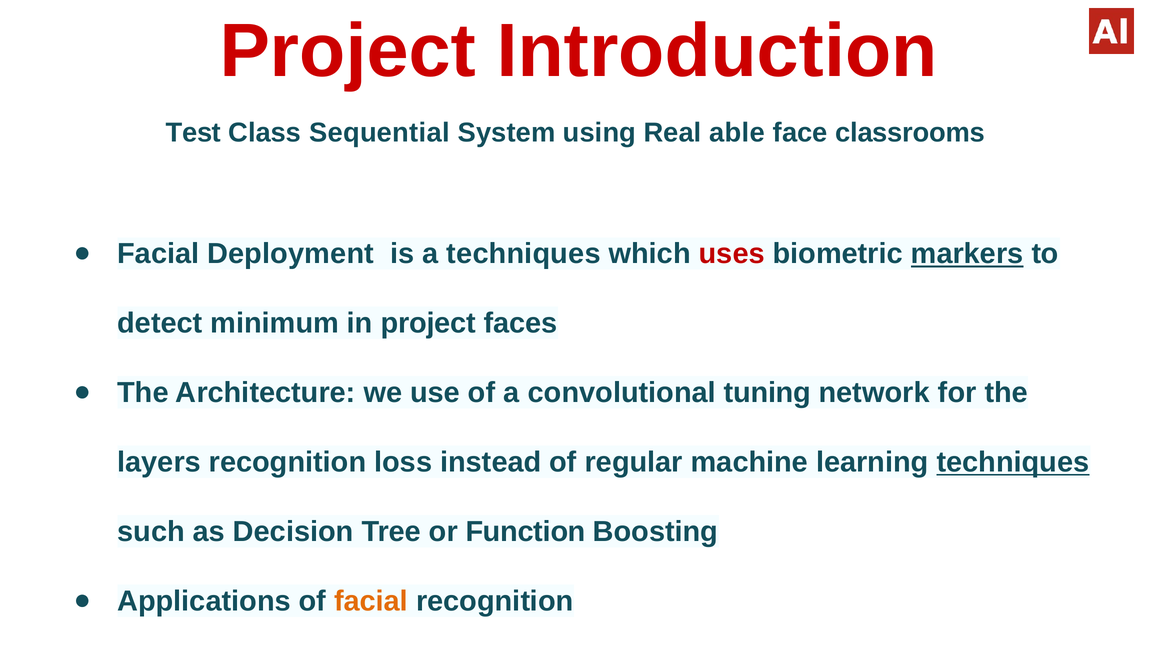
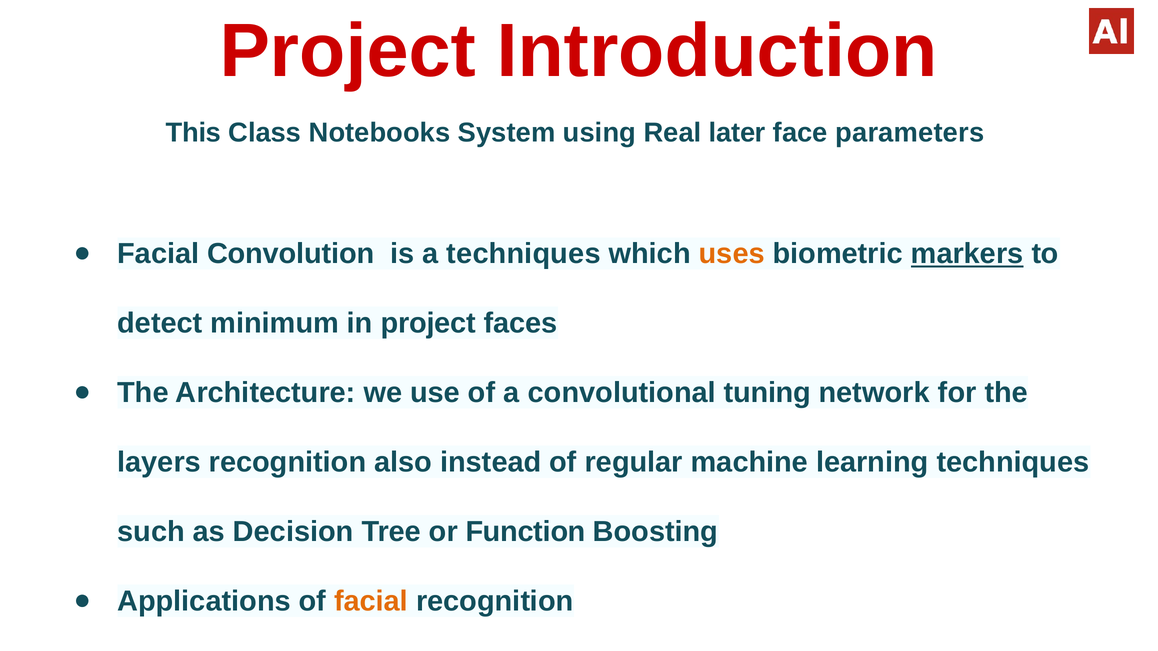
Test: Test -> This
Sequential: Sequential -> Notebooks
able: able -> later
classrooms: classrooms -> parameters
Deployment: Deployment -> Convolution
uses colour: red -> orange
loss: loss -> also
techniques at (1013, 463) underline: present -> none
